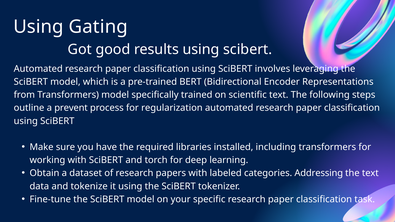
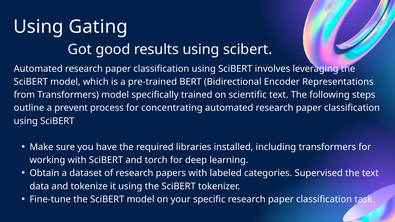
regularization: regularization -> concentrating
Addressing: Addressing -> Supervised
